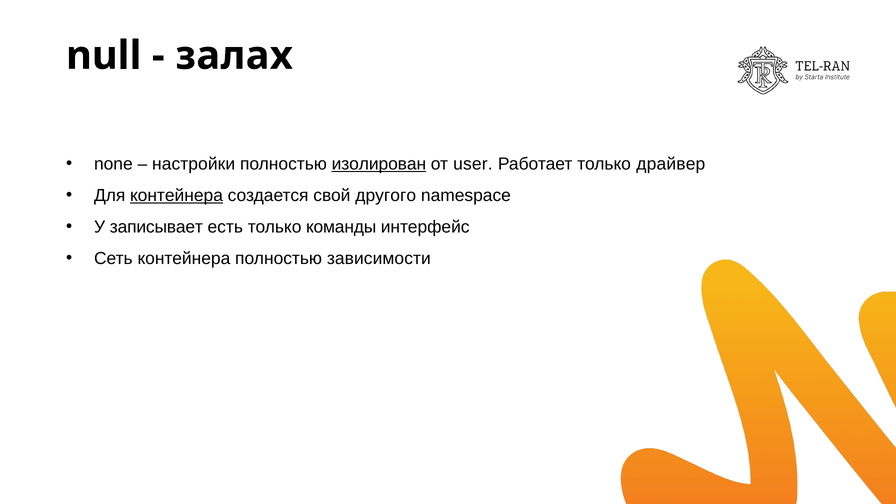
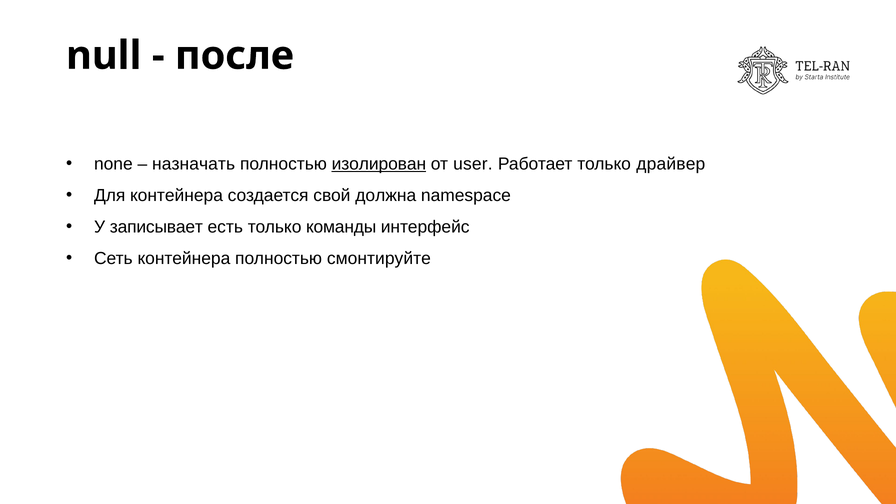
залах: залах -> после
настройки: настройки -> назначать
контейнера at (177, 195) underline: present -> none
другого: другого -> должна
зависимости: зависимости -> смонтируйте
